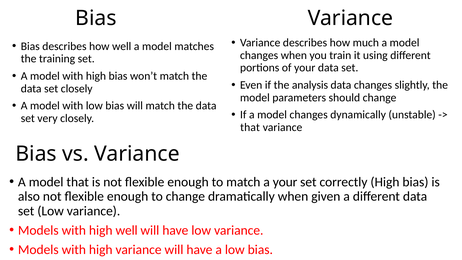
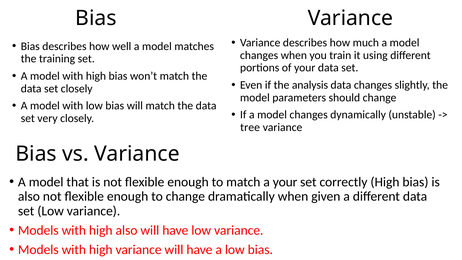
that at (250, 127): that -> tree
high well: well -> also
